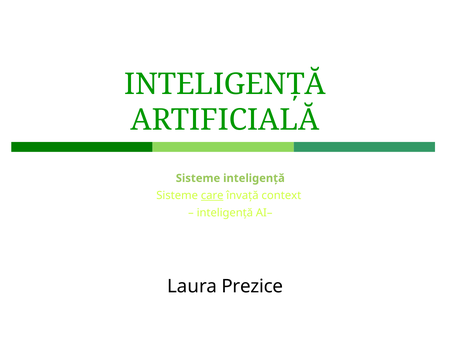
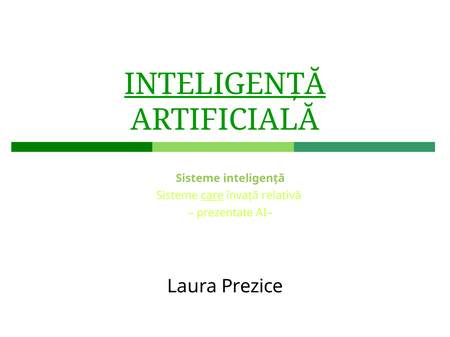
INTELIGENŢĂ at (225, 84) underline: none -> present
context: context -> relativă
inteligenţă at (225, 213): inteligenţă -> prezentate
